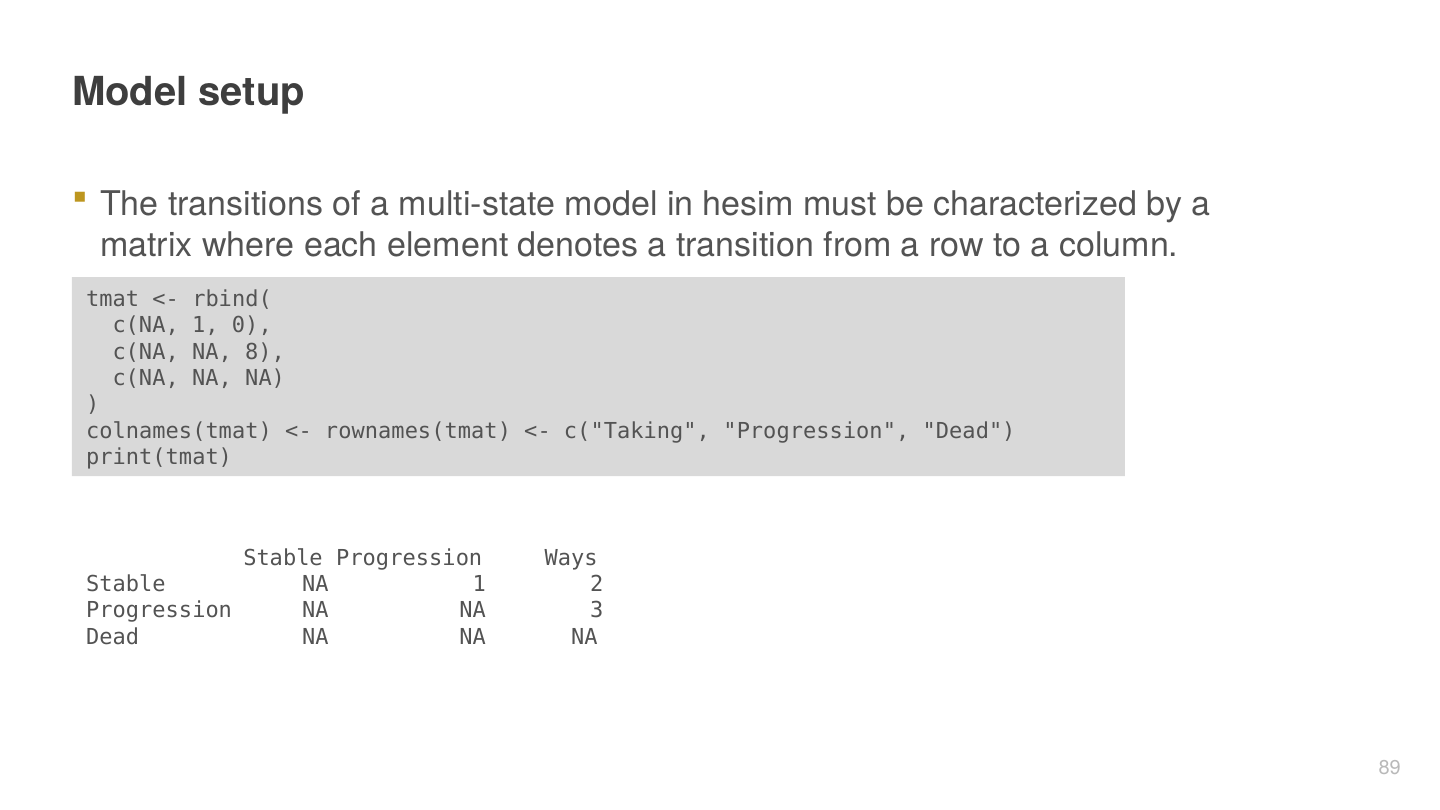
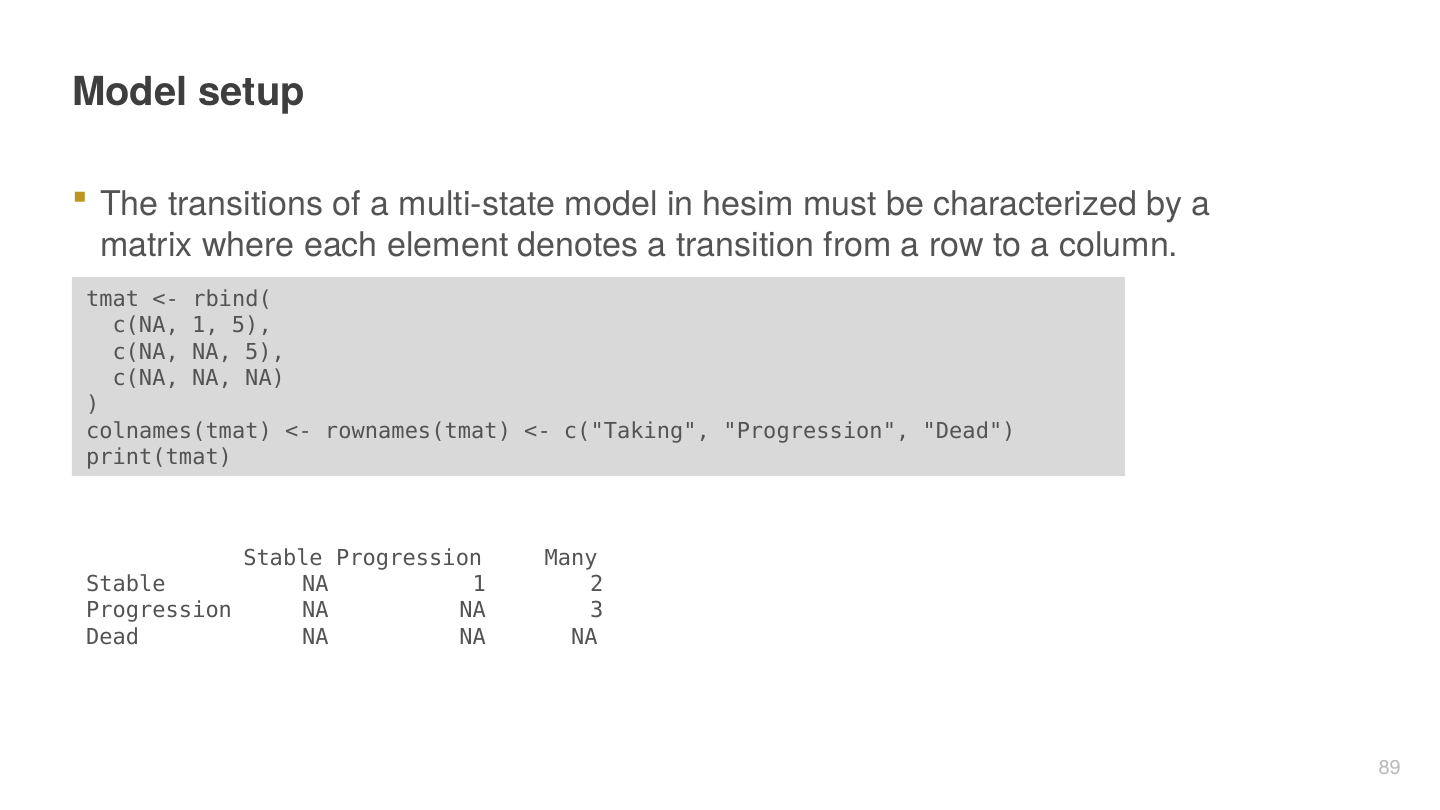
1 0: 0 -> 5
NA 8: 8 -> 5
Ways: Ways -> Many
